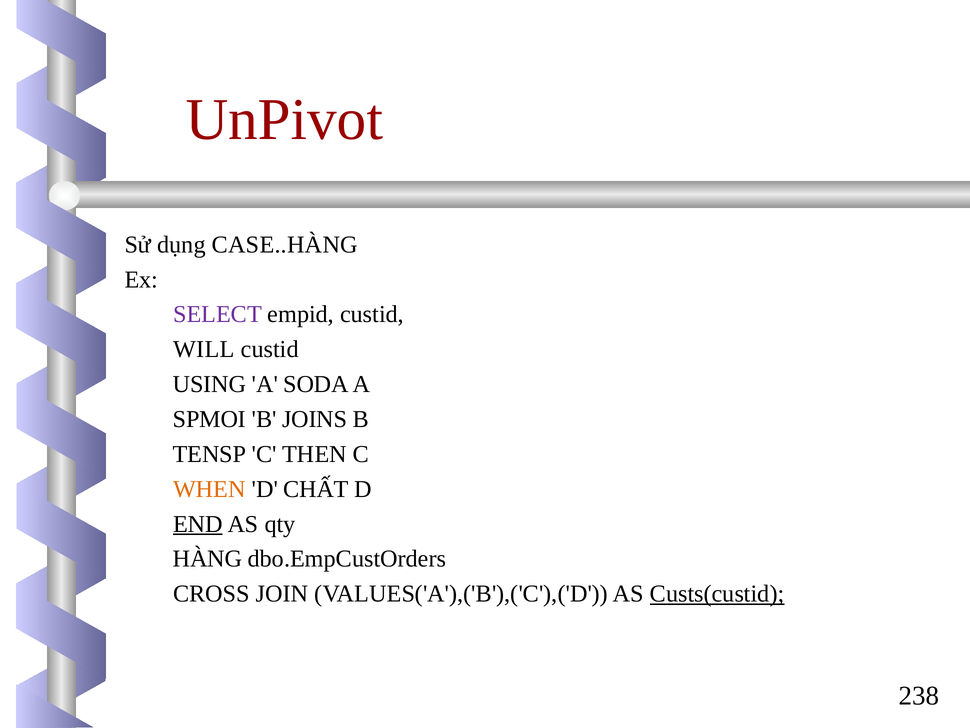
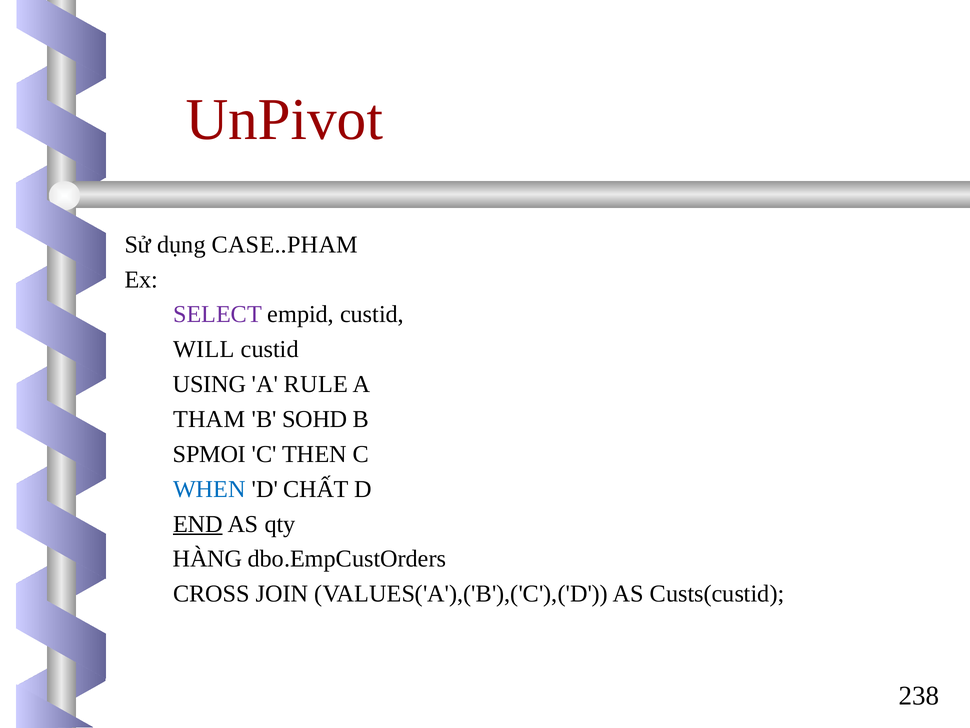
CASE..HÀNG: CASE..HÀNG -> CASE..PHAM
SODA: SODA -> RULE
SPMOI: SPMOI -> THAM
JOINS: JOINS -> SOHD
TENSP: TENSP -> SPMOI
WHEN colour: orange -> blue
Custs(custid underline: present -> none
